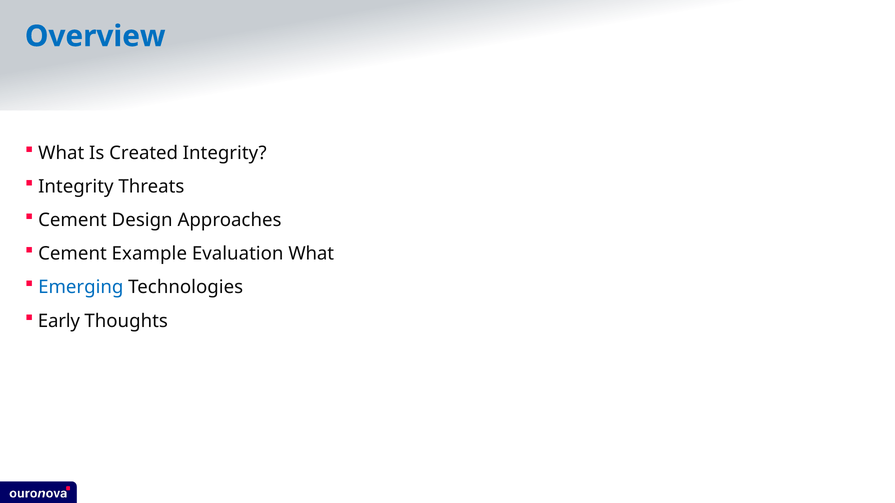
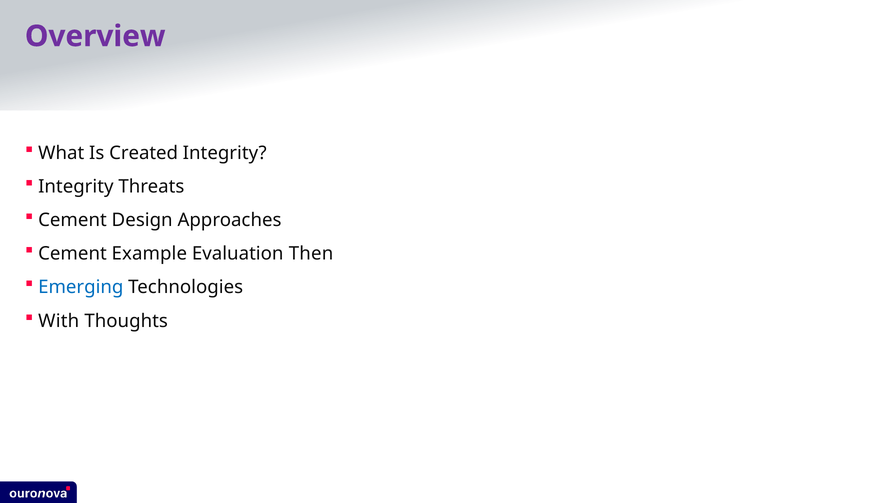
Overview colour: blue -> purple
Evaluation What: What -> Then
Early: Early -> With
